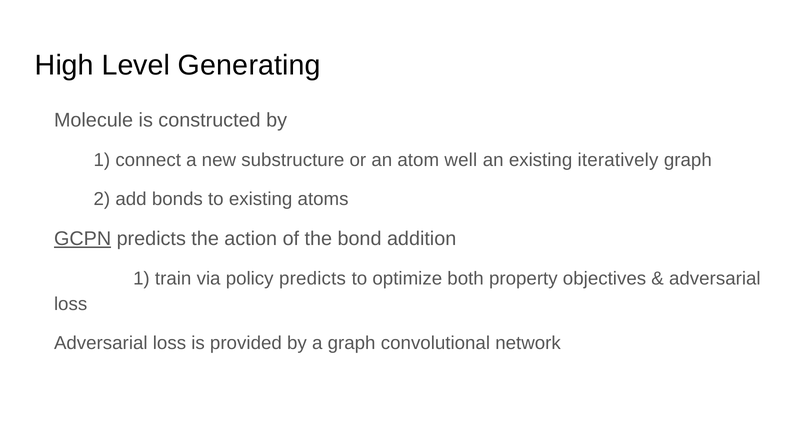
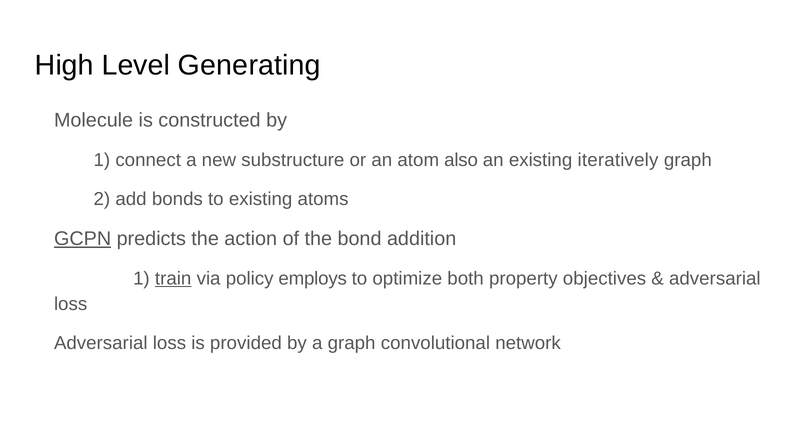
well: well -> also
train underline: none -> present
policy predicts: predicts -> employs
